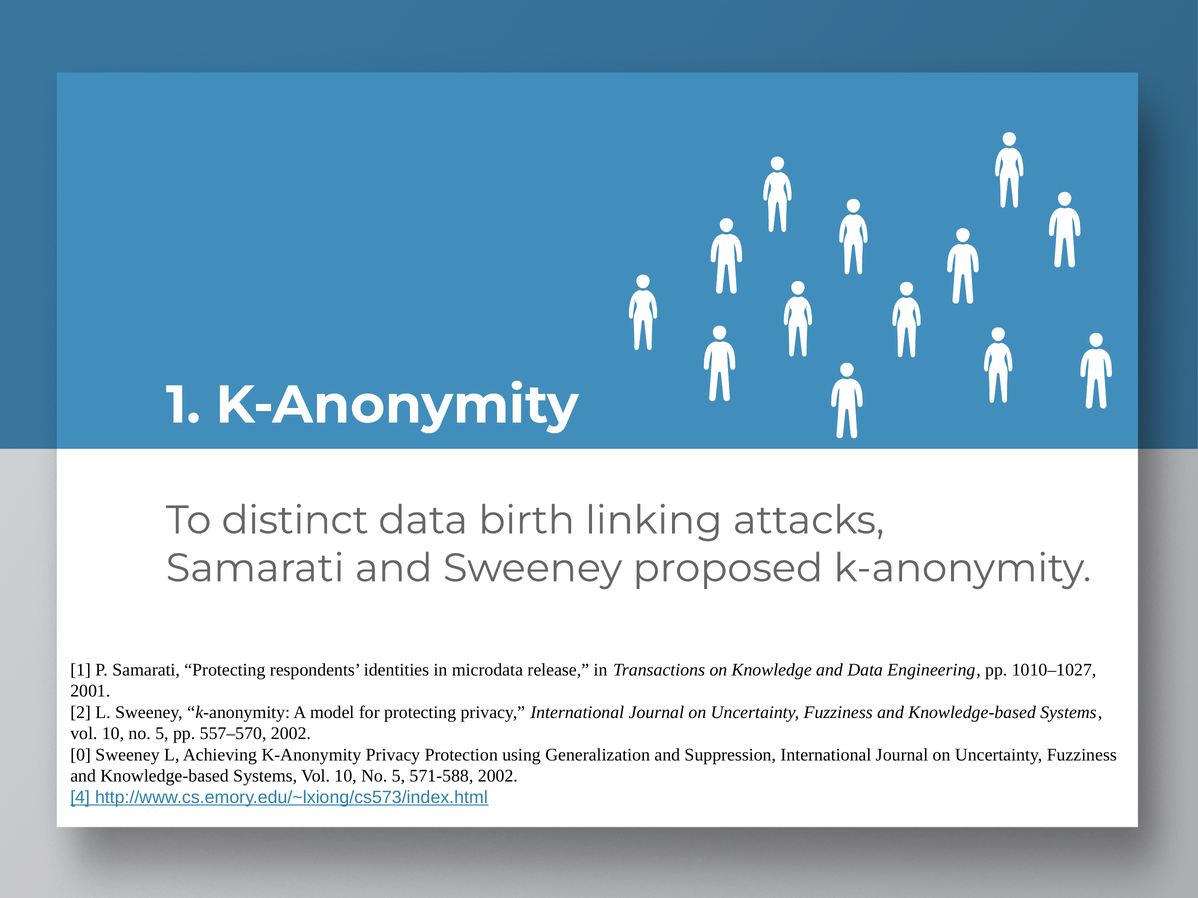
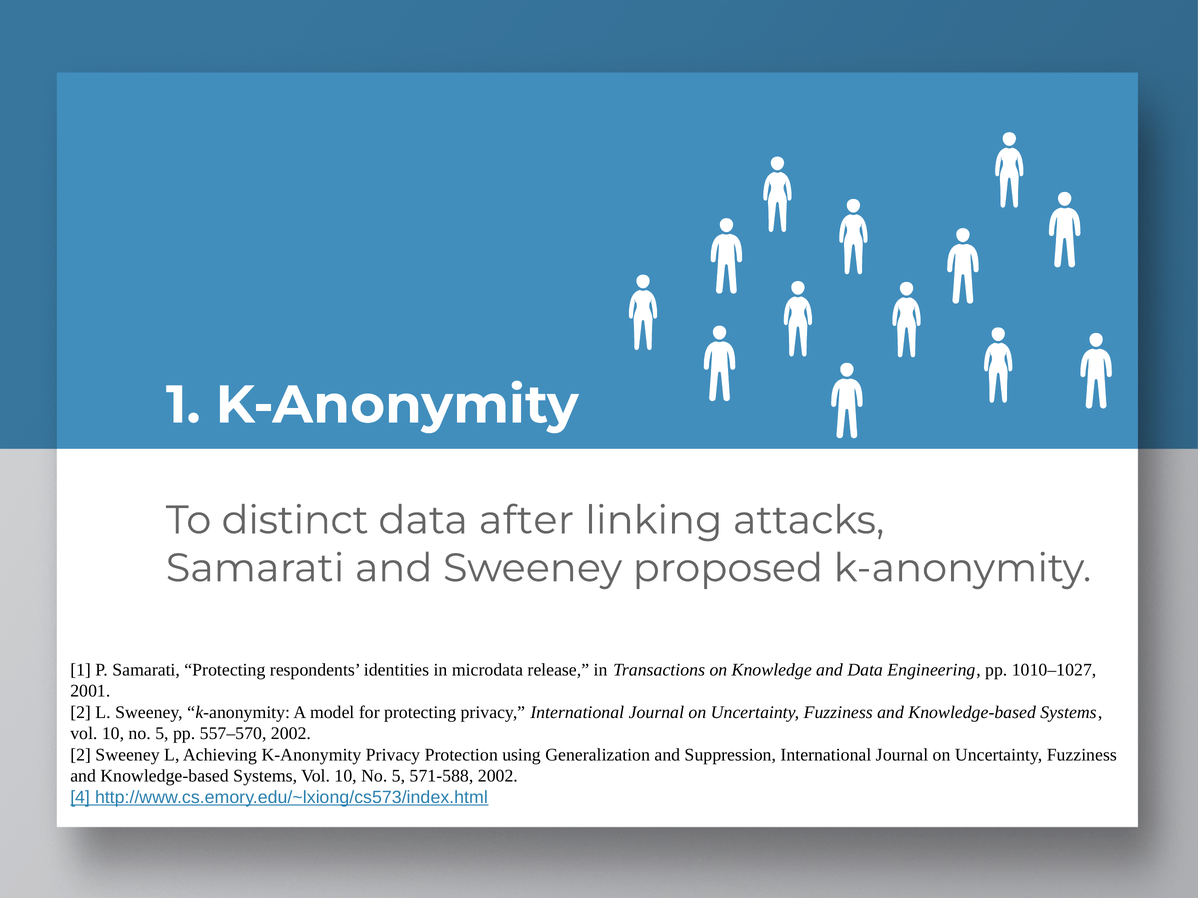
birth: birth -> after
0 at (81, 755): 0 -> 2
